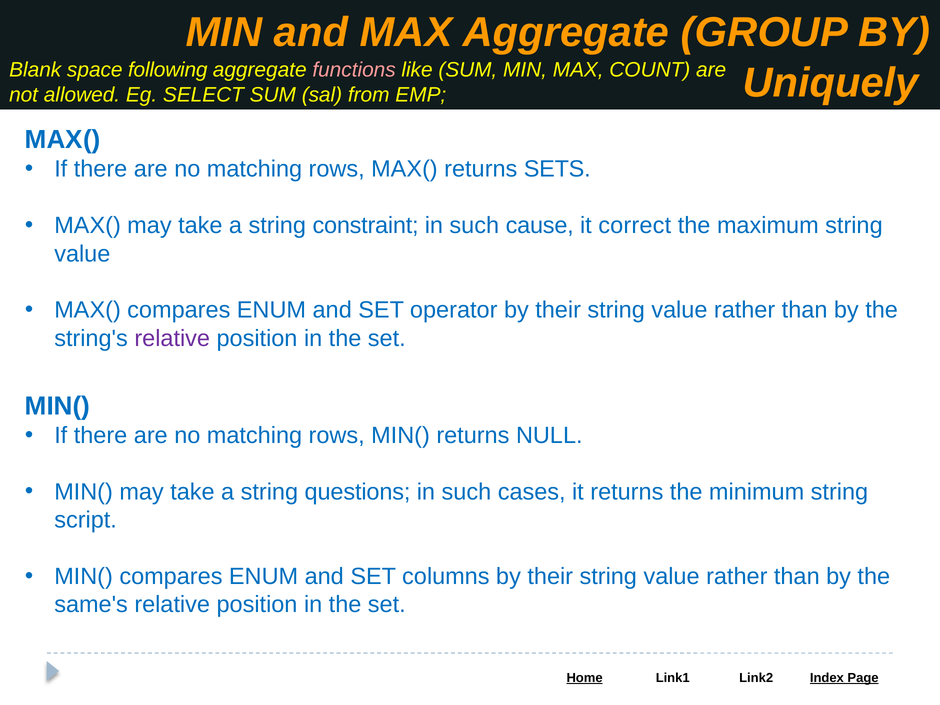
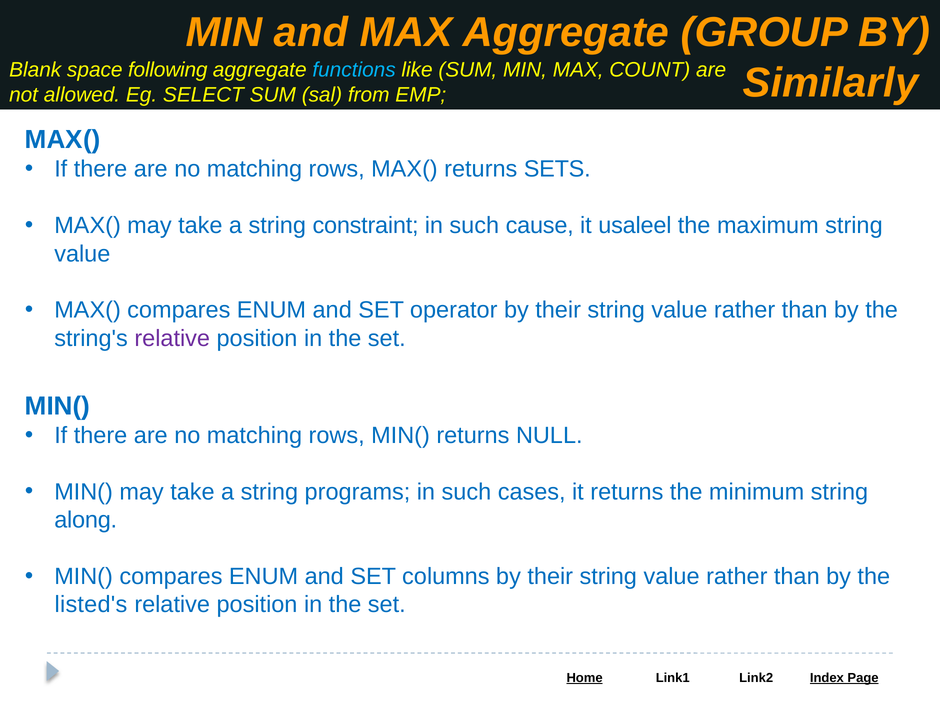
functions colour: pink -> light blue
Uniquely: Uniquely -> Similarly
correct: correct -> usaleel
questions: questions -> programs
script: script -> along
same's: same's -> listed's
